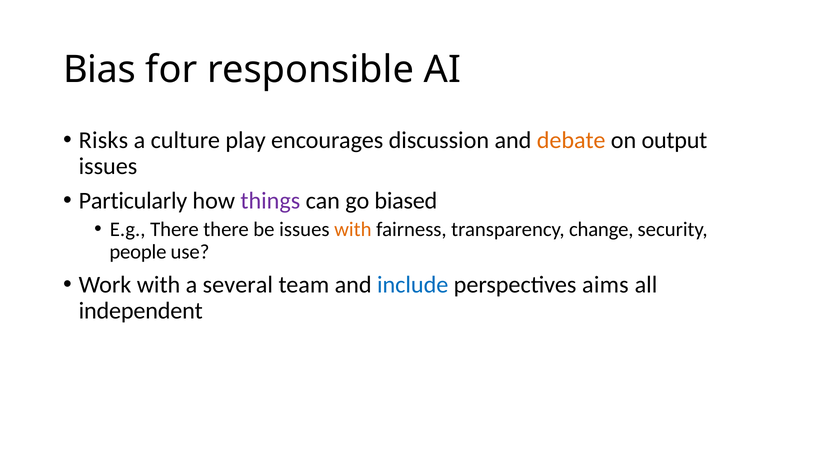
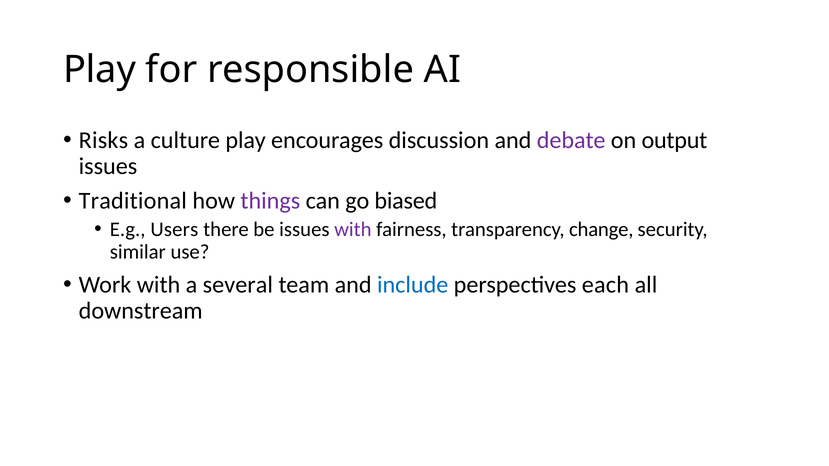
Bias at (100, 70): Bias -> Play
debate colour: orange -> purple
Particularly: Particularly -> Traditional
E.g There: There -> Users
with at (353, 230) colour: orange -> purple
people: people -> similar
aims: aims -> each
independent: independent -> downstream
